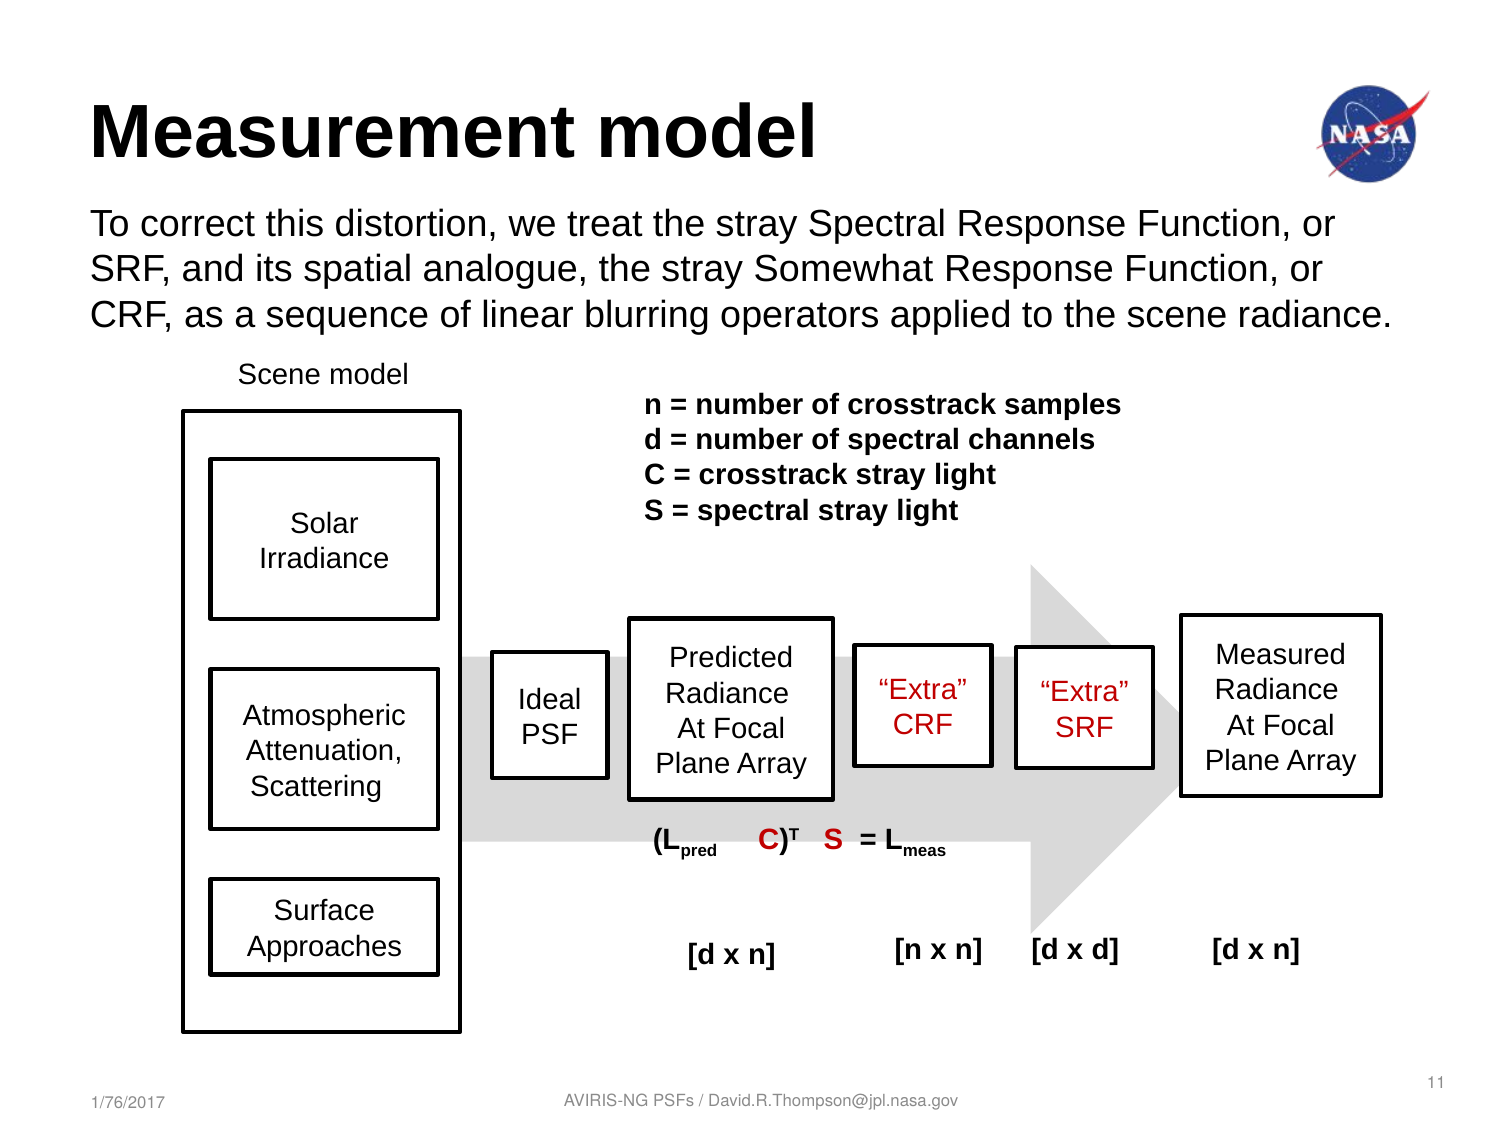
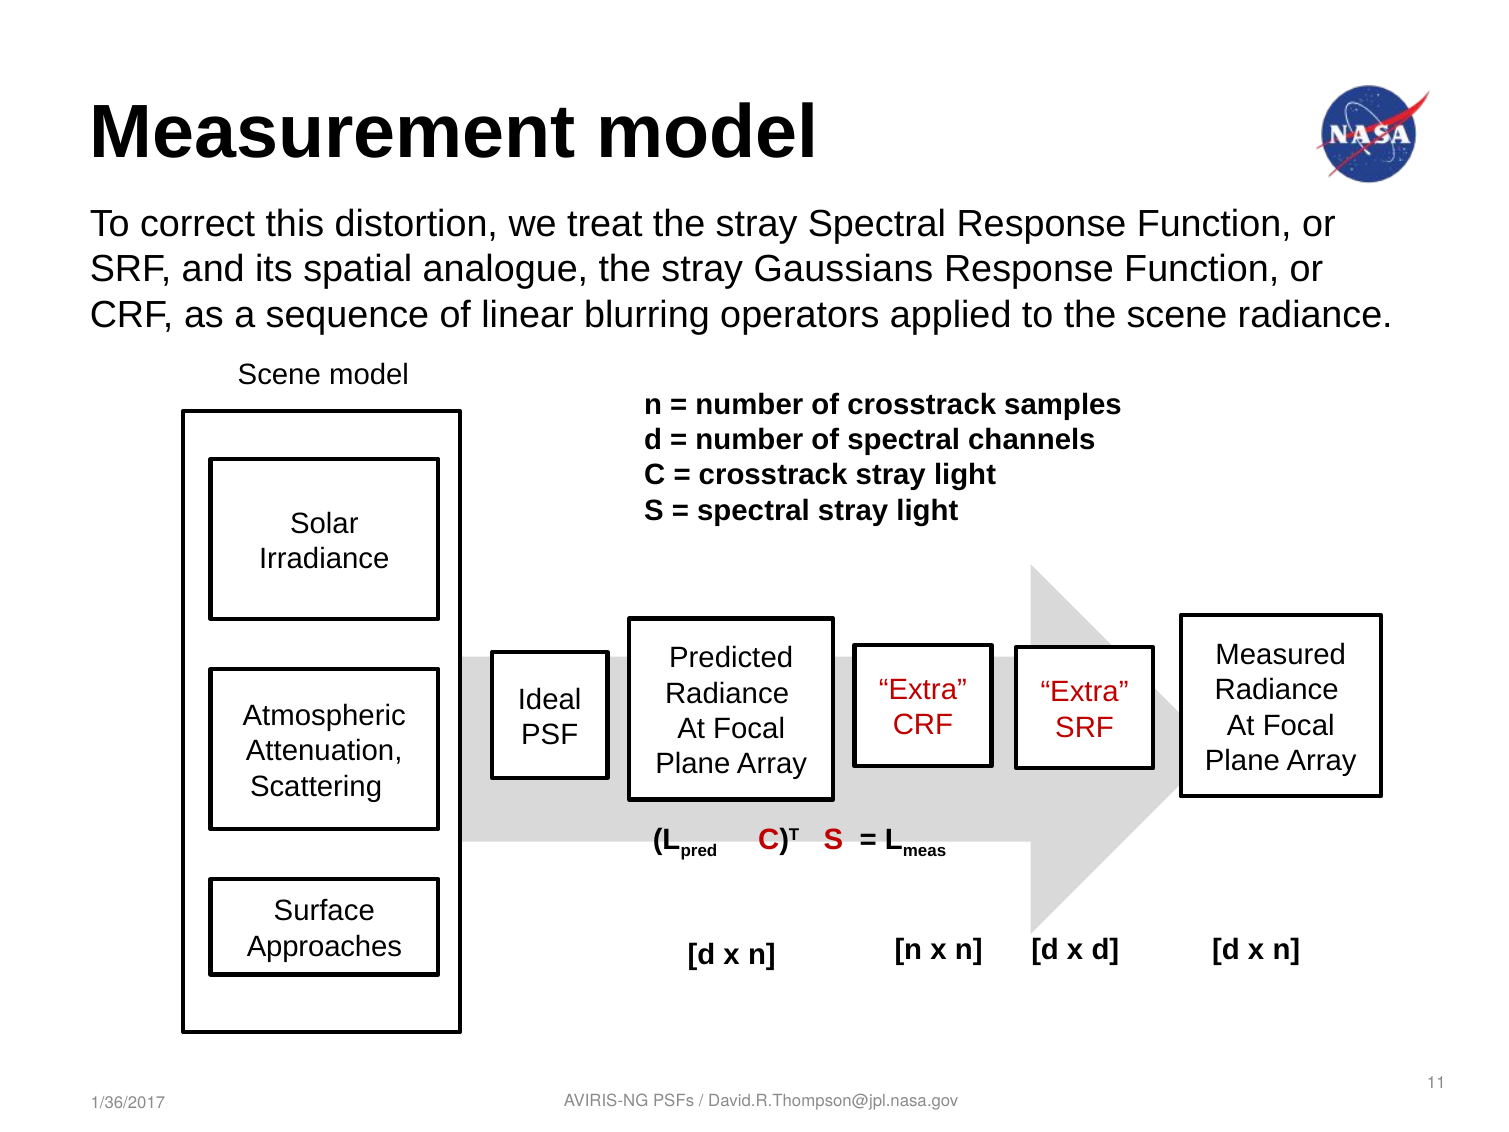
Somewhat: Somewhat -> Gaussians
1/76/2017: 1/76/2017 -> 1/36/2017
